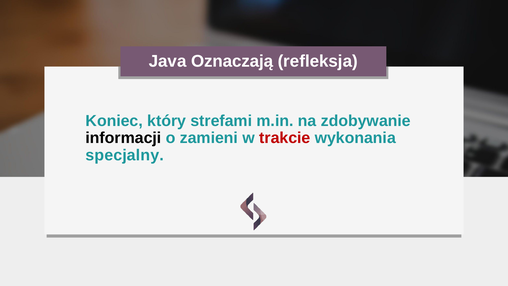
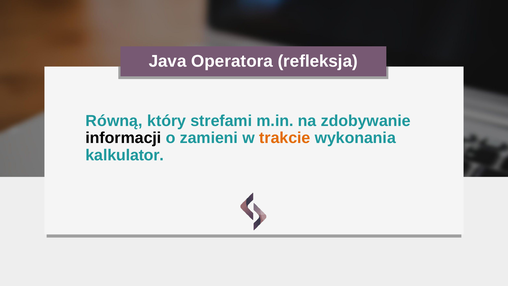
Oznaczają: Oznaczają -> Operatora
Koniec: Koniec -> Równą
trakcie colour: red -> orange
specjalny: specjalny -> kalkulator
